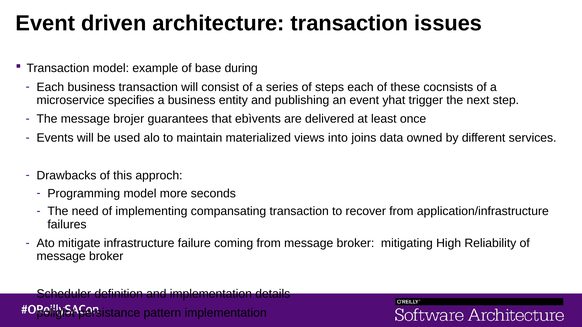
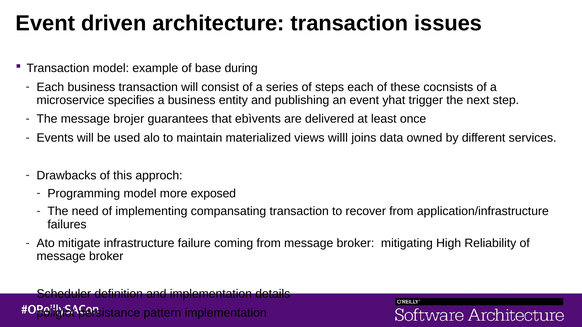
into: into -> willl
seconds: seconds -> exposed
